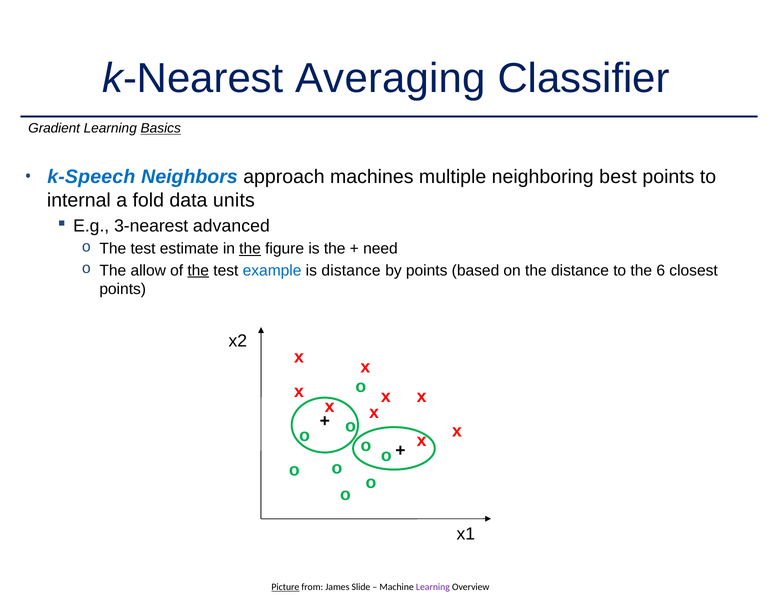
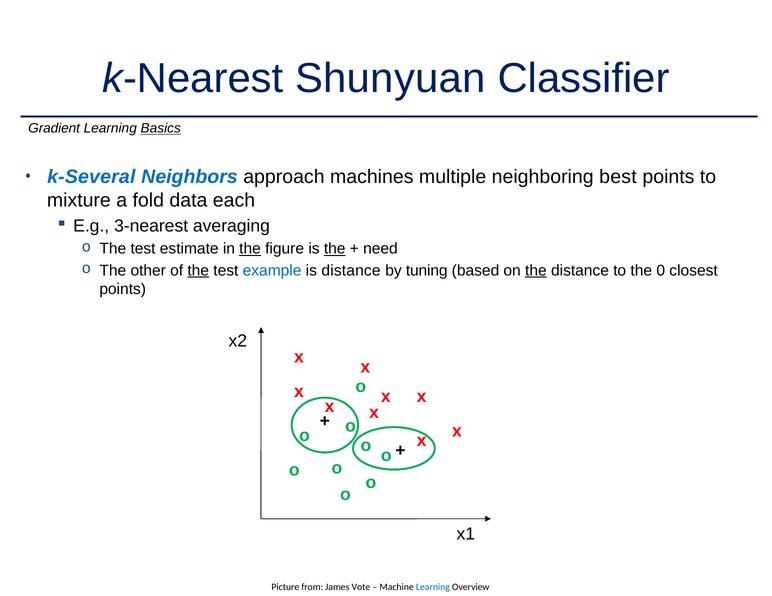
Averaging: Averaging -> Shunyuan
k-Speech: k-Speech -> k-Several
internal: internal -> mixture
units: units -> each
advanced: advanced -> averaging
the at (335, 249) underline: none -> present
allow: allow -> other
by points: points -> tuning
the at (536, 271) underline: none -> present
6: 6 -> 0
Picture underline: present -> none
Slide: Slide -> Vote
Learning at (433, 588) colour: purple -> blue
